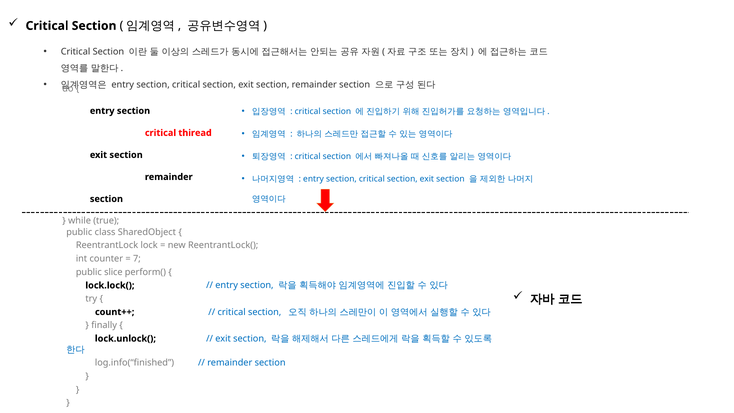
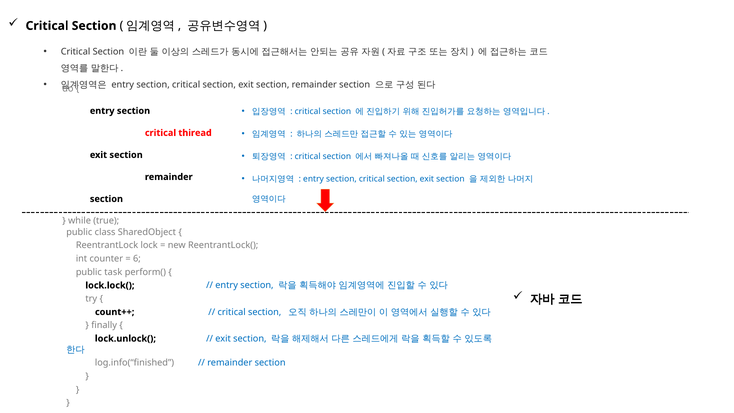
7: 7 -> 6
slice: slice -> task
